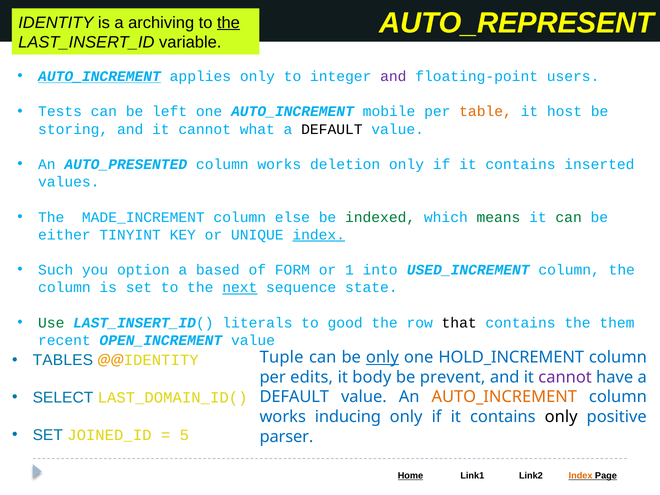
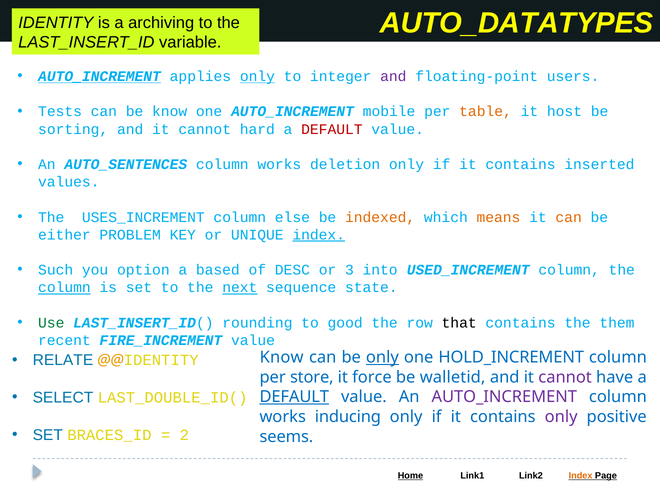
AUTO_REPRESENT: AUTO_REPRESENT -> AUTO_DATATYPES
the at (228, 23) underline: present -> none
only at (257, 76) underline: none -> present
be left: left -> know
storing: storing -> sorting
what: what -> hard
DEFAULT at (332, 129) colour: black -> red
AUTO_PRESENTED: AUTO_PRESENTED -> AUTO_SENTENCES
MADE_INCREMENT: MADE_INCREMENT -> USES_INCREMENT
indexed colour: green -> orange
means colour: green -> orange
can at (569, 217) colour: green -> orange
TINYINT: TINYINT -> PROBLEM
FORM: FORM -> DESC
1: 1 -> 3
column at (64, 288) underline: none -> present
literals: literals -> rounding
OPEN_INCREMENT: OPEN_INCREMENT -> FIRE_INCREMENT
TABLES: TABLES -> RELATE
Tuple at (282, 357): Tuple -> Know
edits: edits -> store
body: body -> force
prevent: prevent -> walletid
LAST_DOMAIN_ID(: LAST_DOMAIN_ID( -> LAST_DOUBLE_ID(
DEFAULT at (294, 397) underline: none -> present
AUTO_INCREMENT at (504, 397) colour: orange -> purple
only at (561, 417) colour: black -> purple
JOINED_ID: JOINED_ID -> BRACES_ID
5: 5 -> 2
parser: parser -> seems
